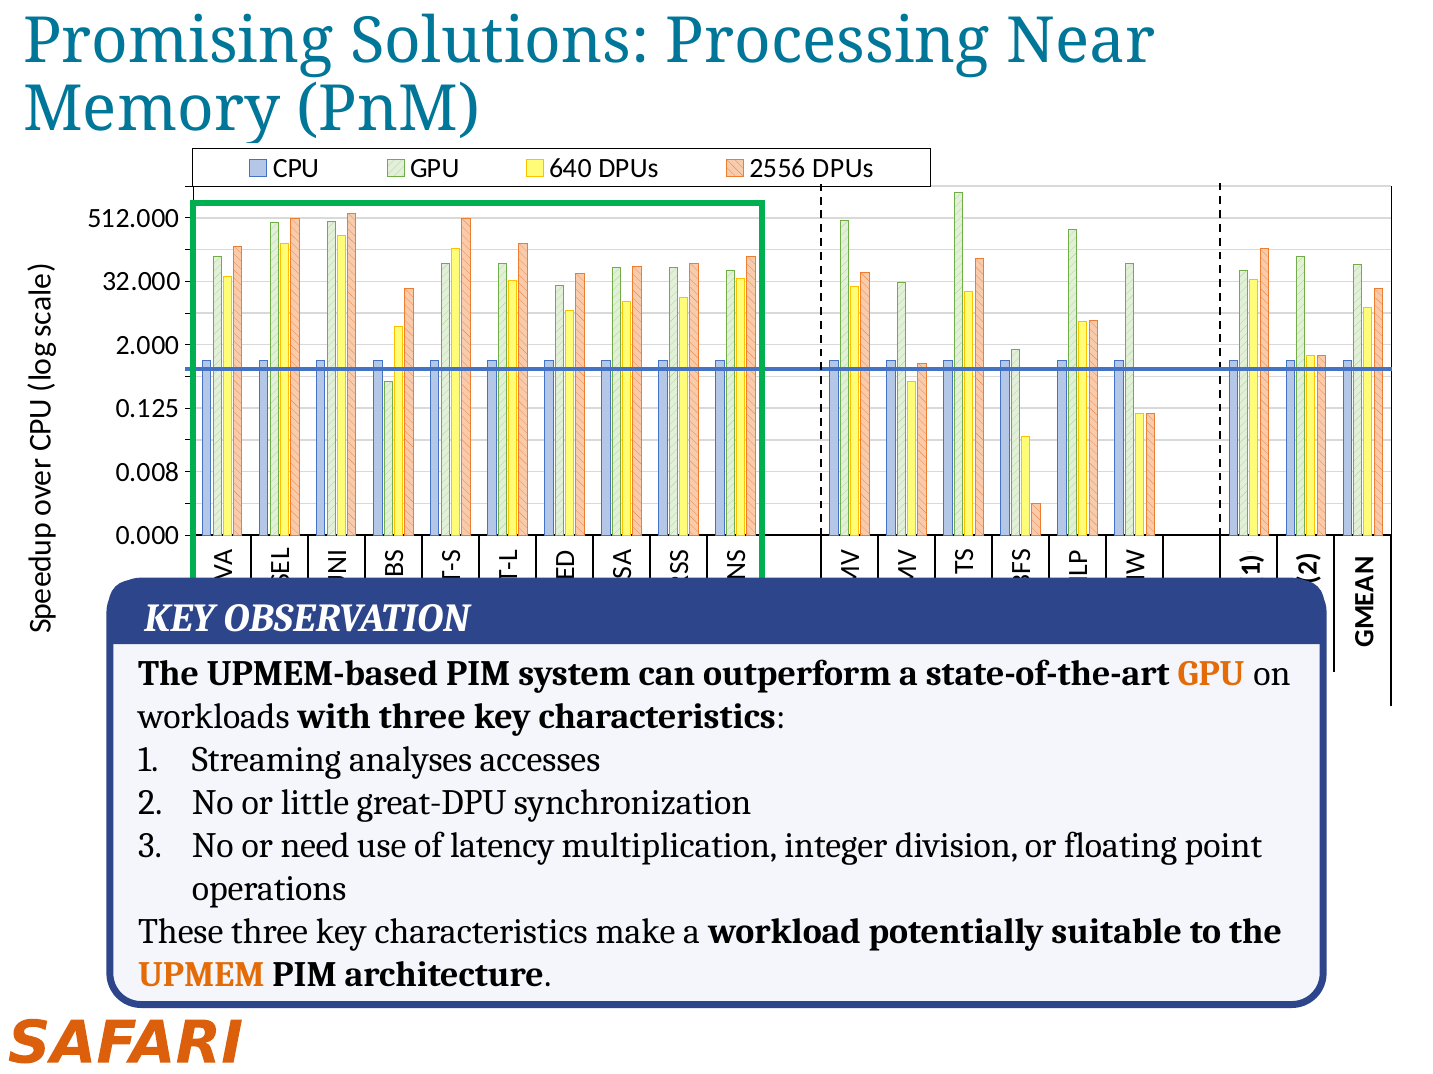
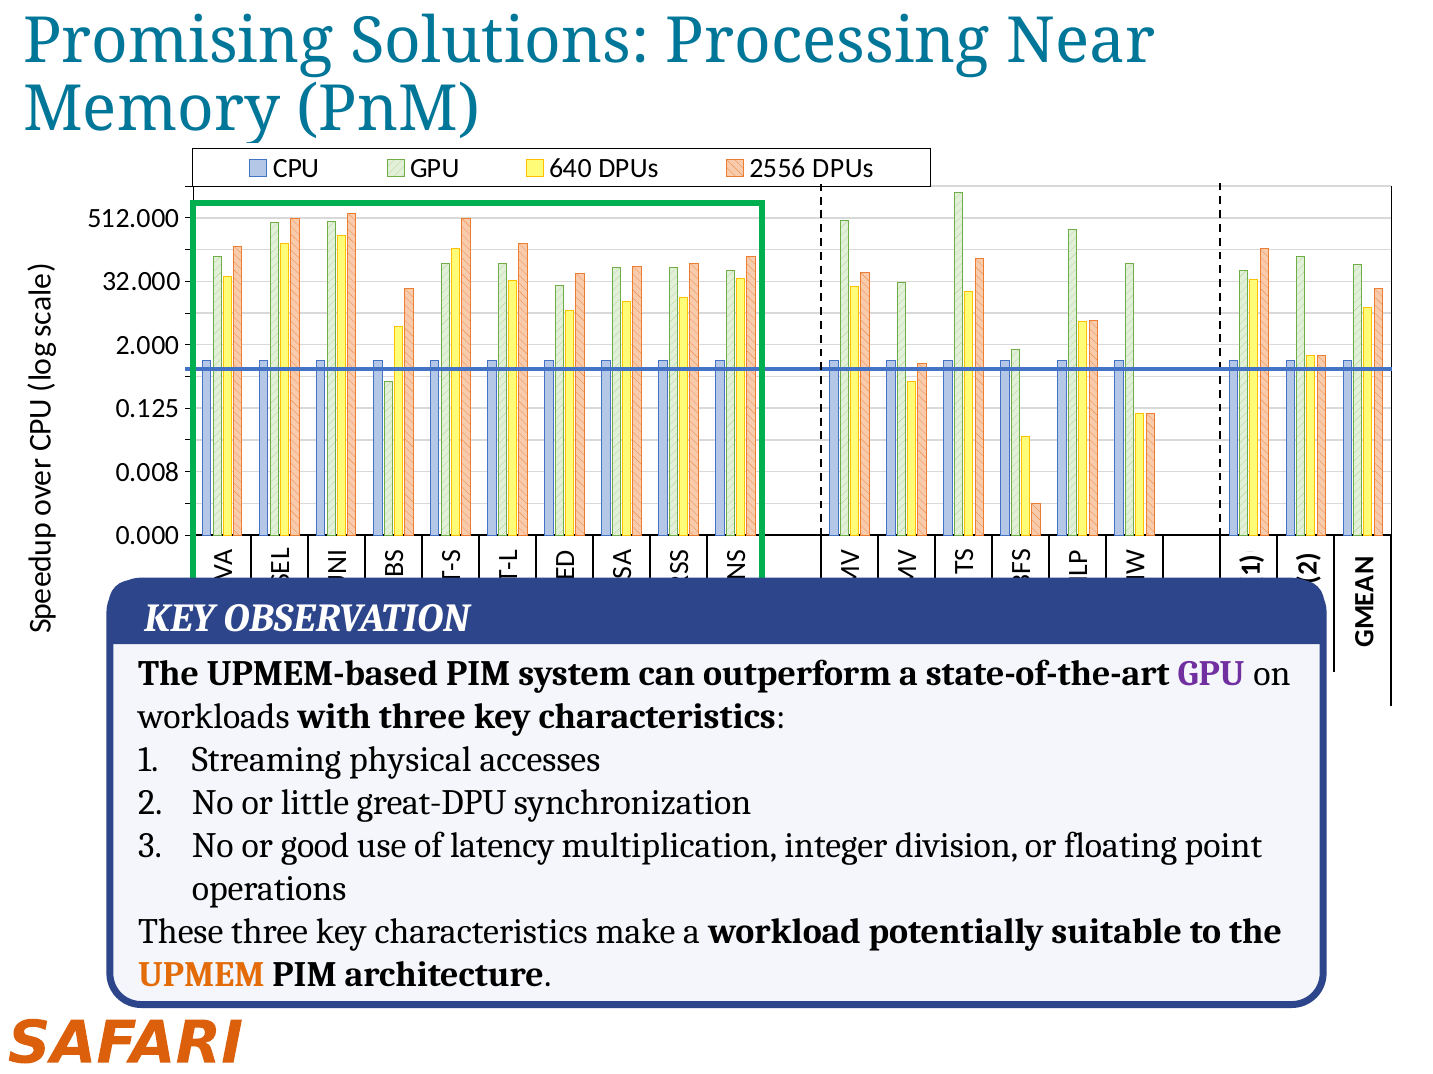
GPU at (1211, 675) colour: orange -> purple
analyses: analyses -> physical
need: need -> good
